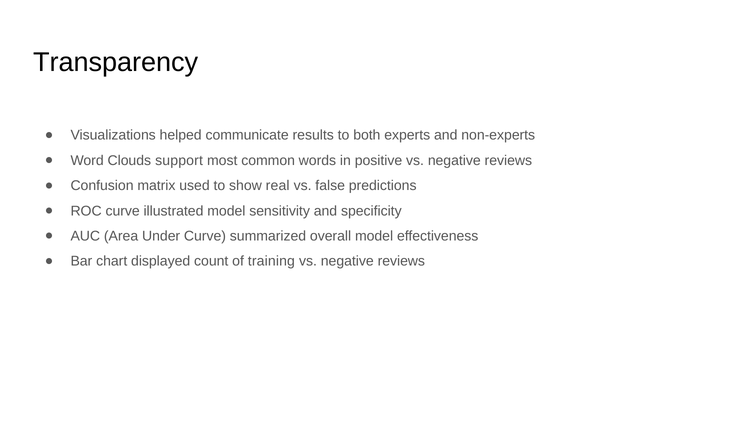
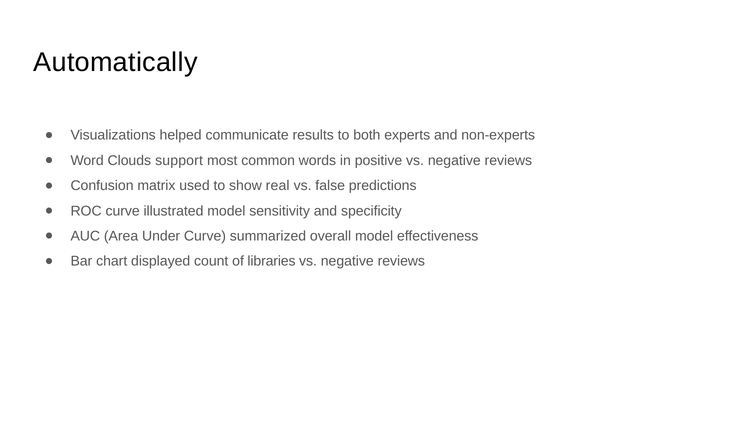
Transparency: Transparency -> Automatically
training: training -> libraries
